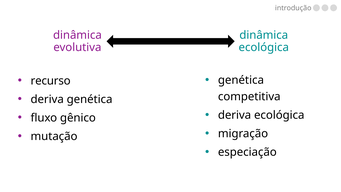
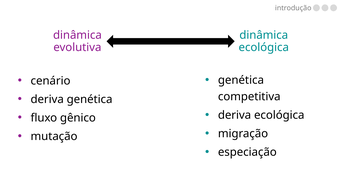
recurso: recurso -> cenário
